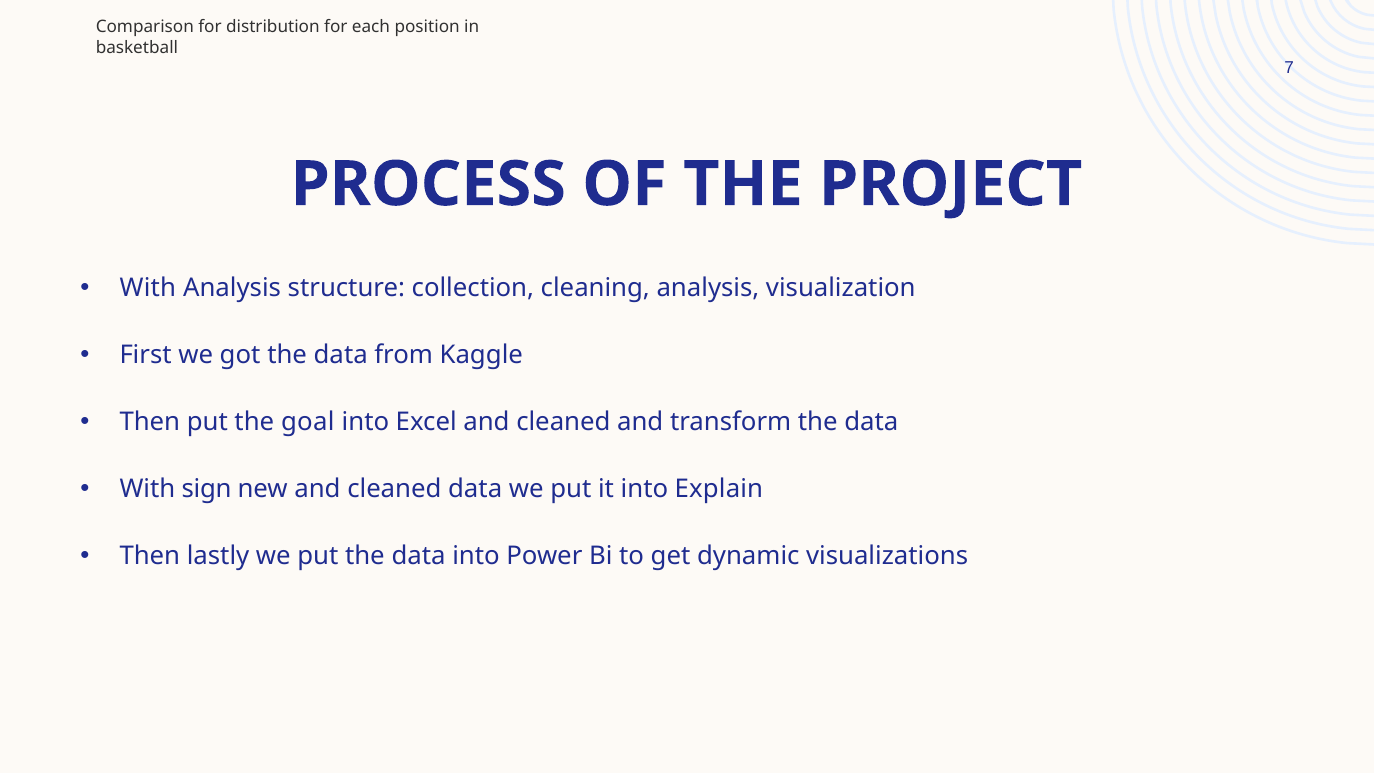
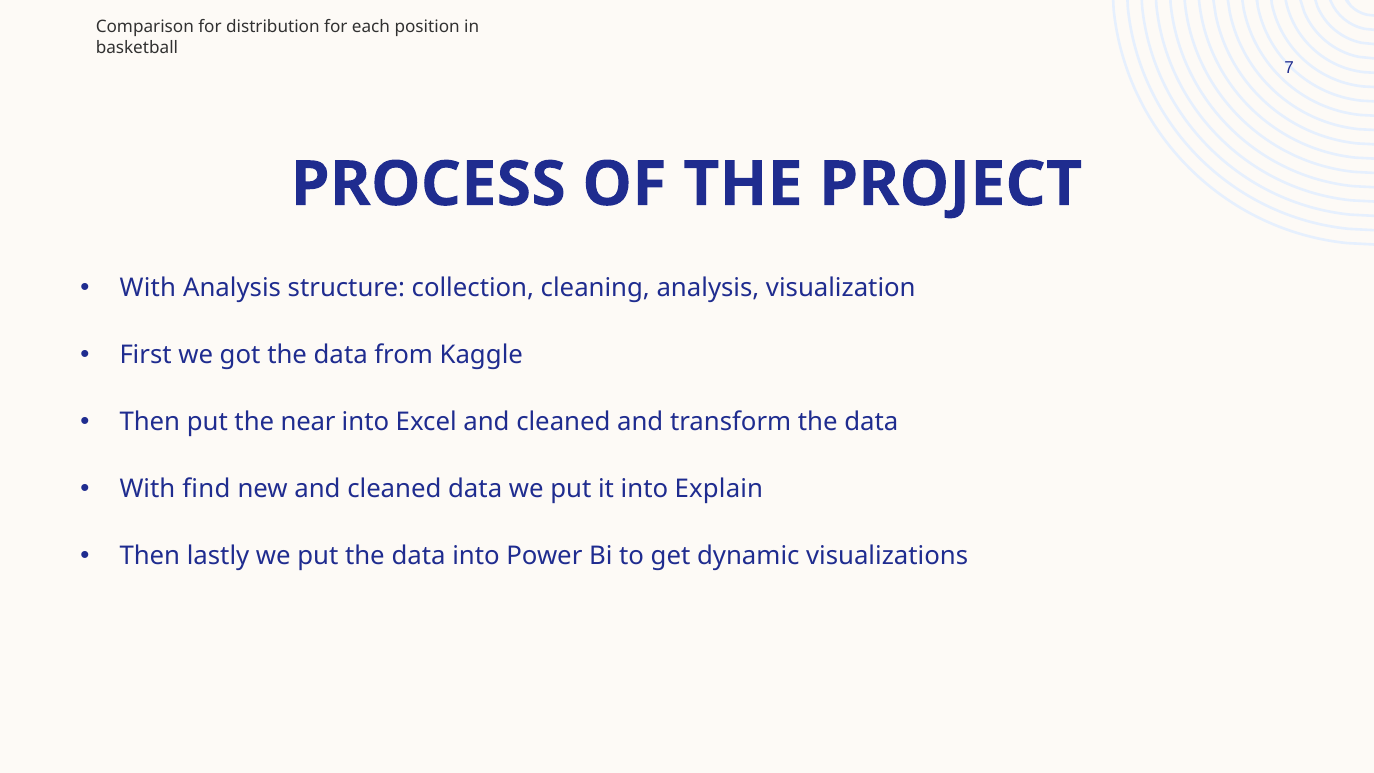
goal: goal -> near
sign: sign -> find
